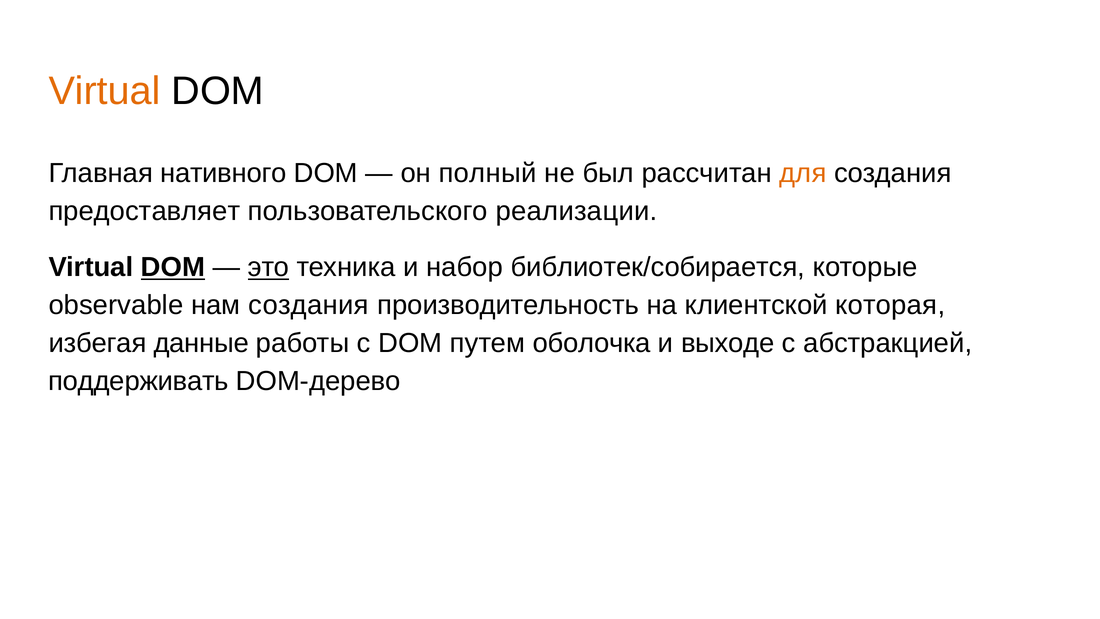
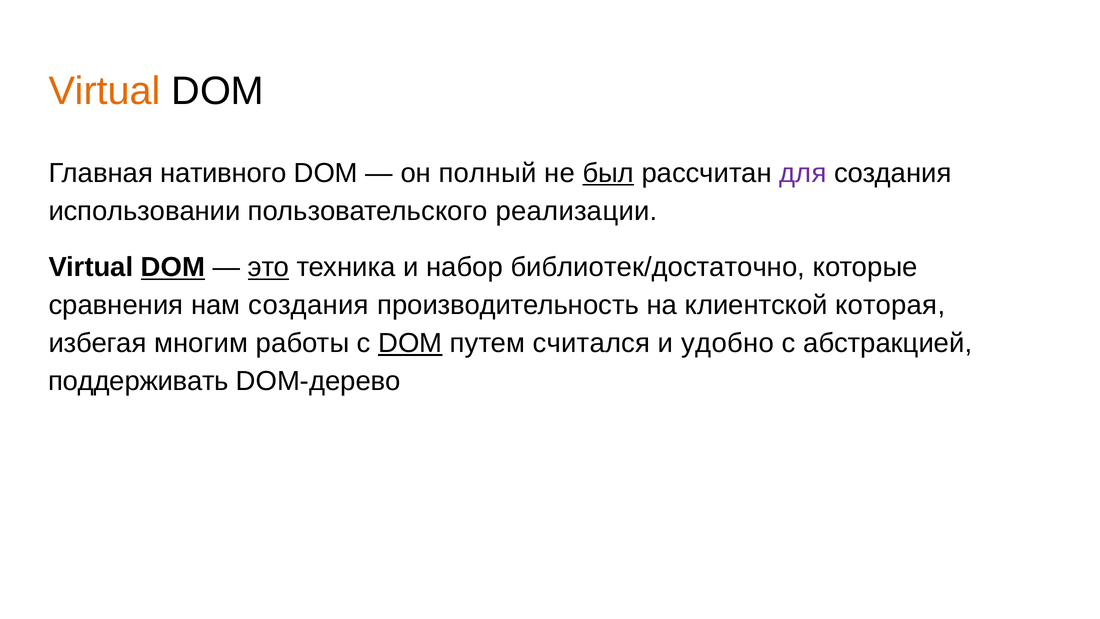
был underline: none -> present
для colour: orange -> purple
предоставляет: предоставляет -> использовании
библиотек/собирается: библиотек/собирается -> библиотек/достаточно
observable: observable -> сравнения
данные: данные -> многим
DOM at (410, 343) underline: none -> present
оболочка: оболочка -> считался
выходе: выходе -> удобно
